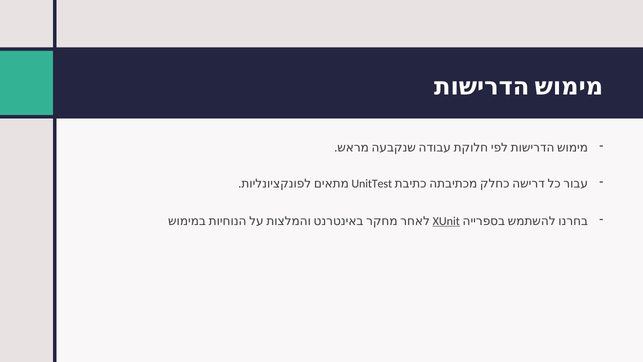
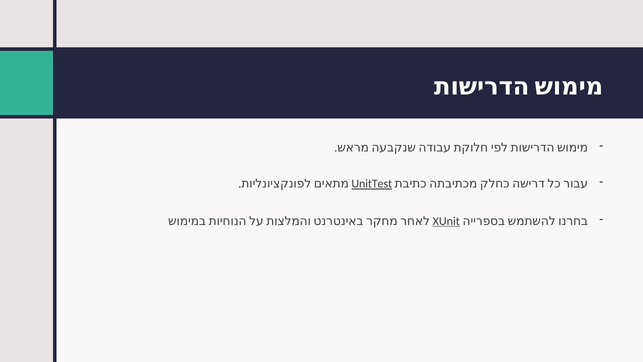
UnitTest underline: none -> present
